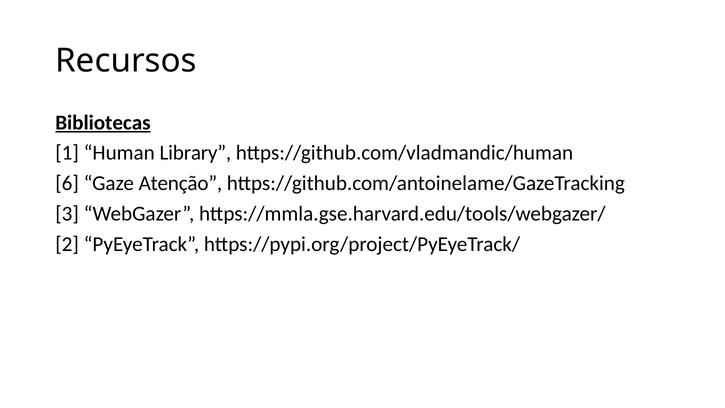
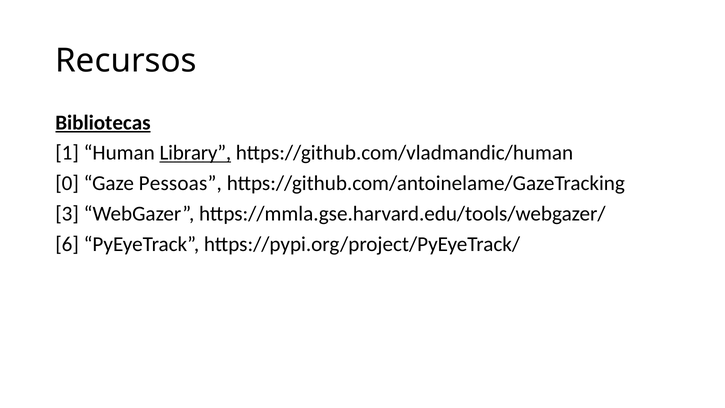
Library underline: none -> present
6: 6 -> 0
Atenção: Atenção -> Pessoas
2: 2 -> 6
